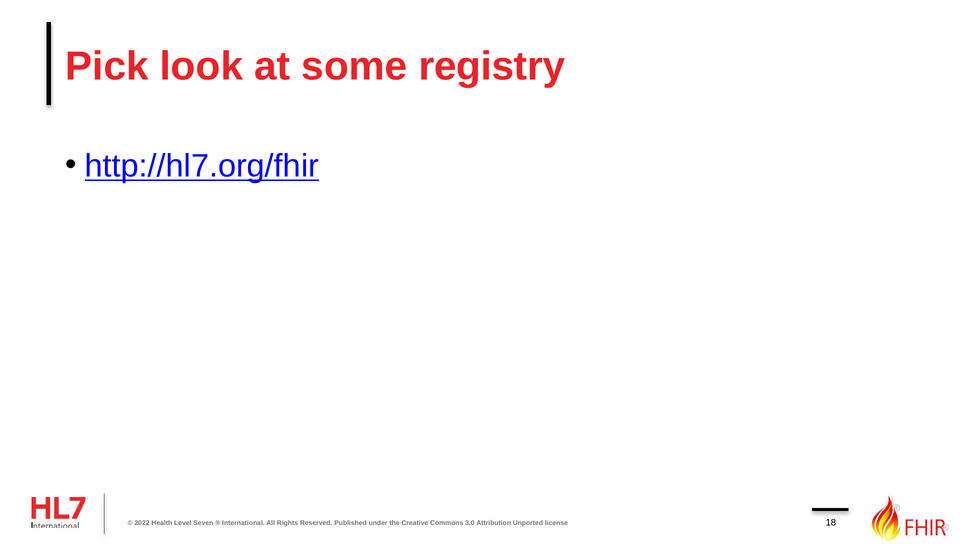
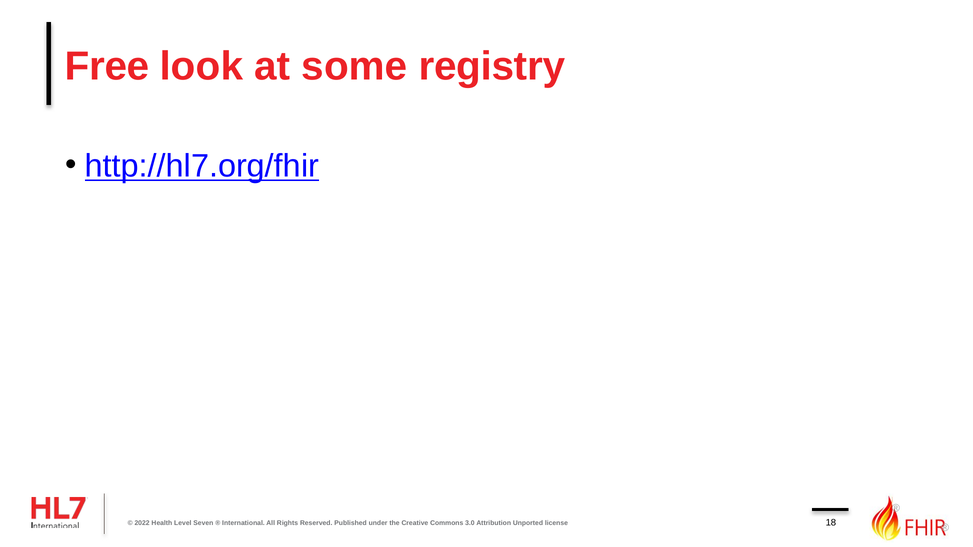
Pick: Pick -> Free
